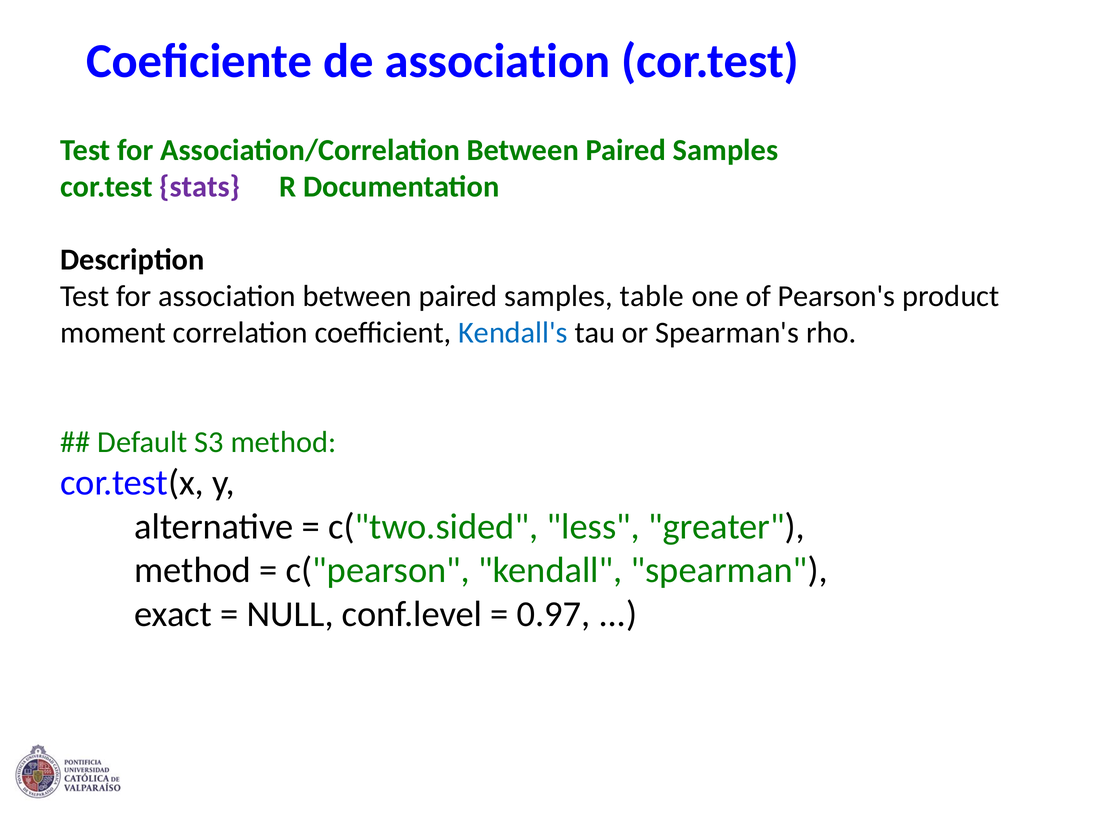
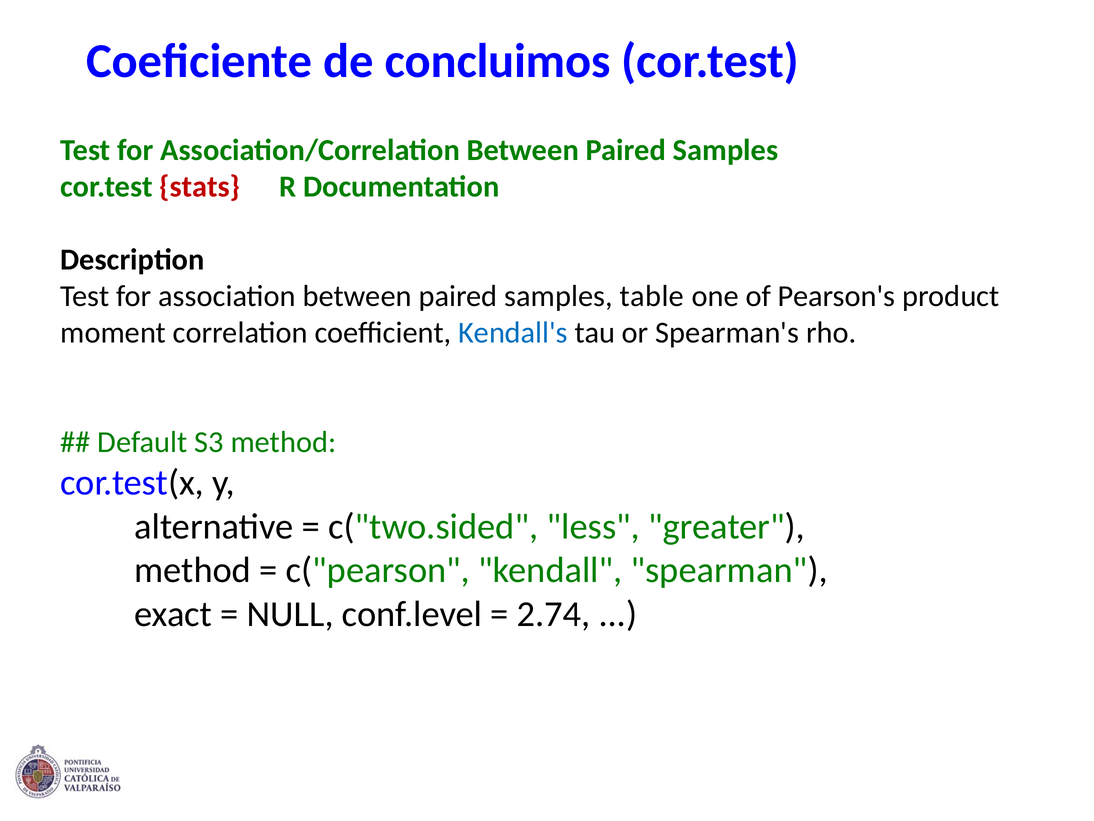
de association: association -> concluimos
stats colour: purple -> red
0.97: 0.97 -> 2.74
